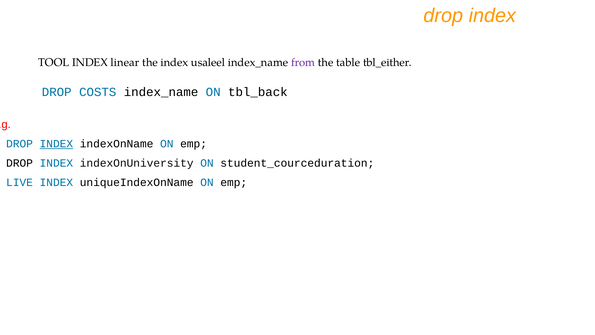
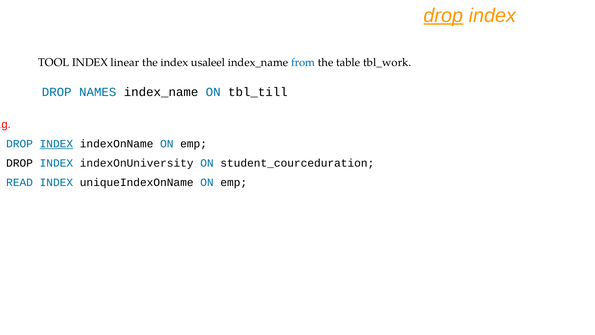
drop at (443, 15) underline: none -> present
from colour: purple -> blue
tbl_either: tbl_either -> tbl_work
COSTS: COSTS -> NAMES
tbl_back: tbl_back -> tbl_till
LIVE: LIVE -> READ
